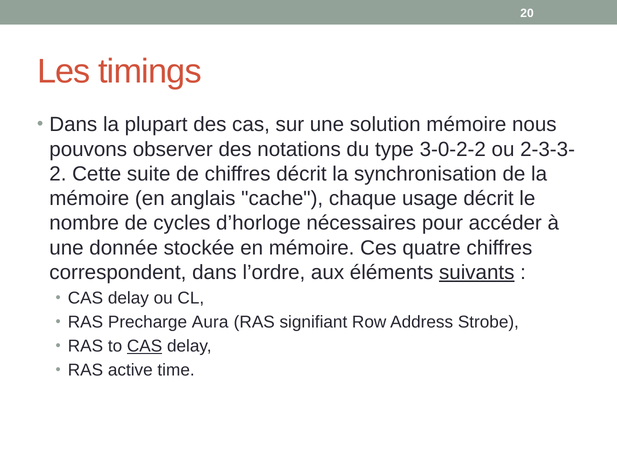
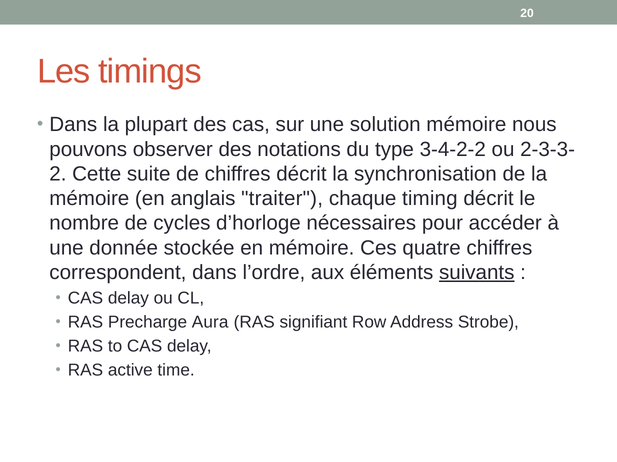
3-0-2-2: 3-0-2-2 -> 3-4-2-2
cache: cache -> traiter
usage: usage -> timing
CAS at (145, 347) underline: present -> none
